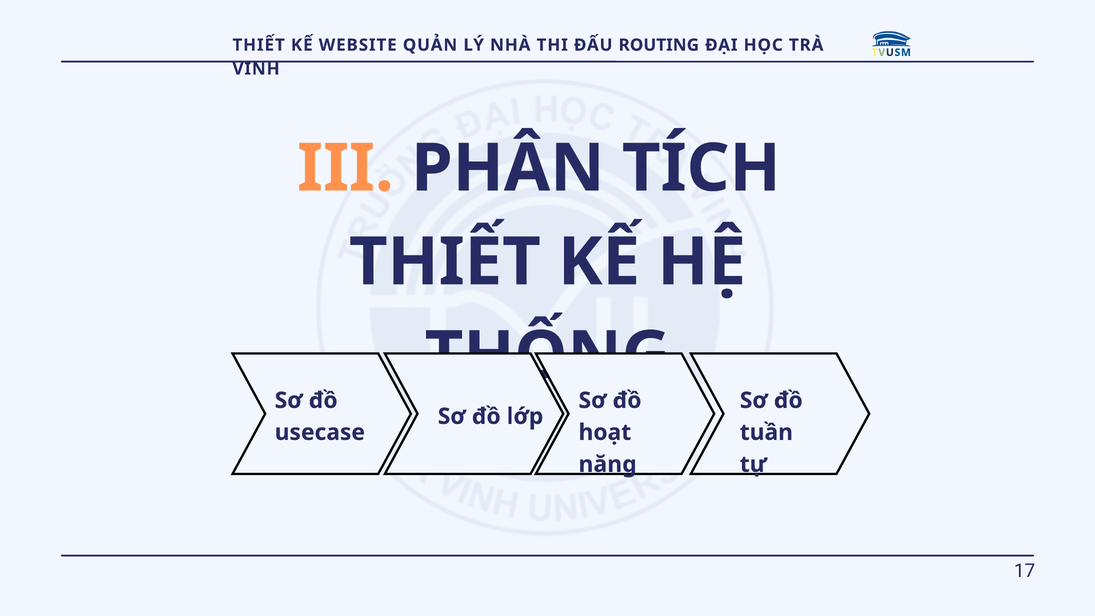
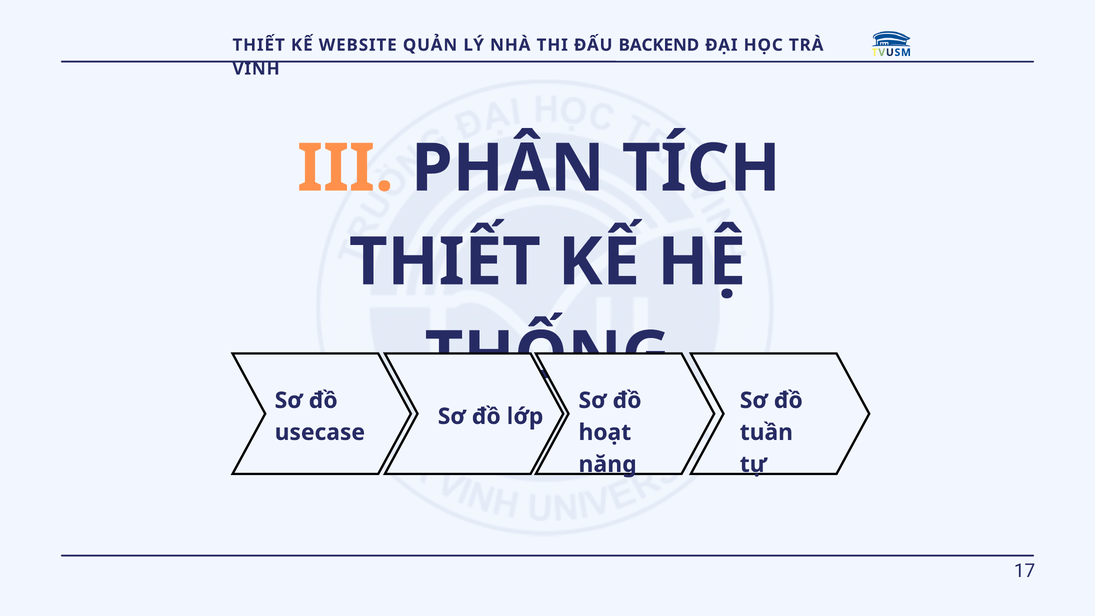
ROUTING: ROUTING -> BACKEND
